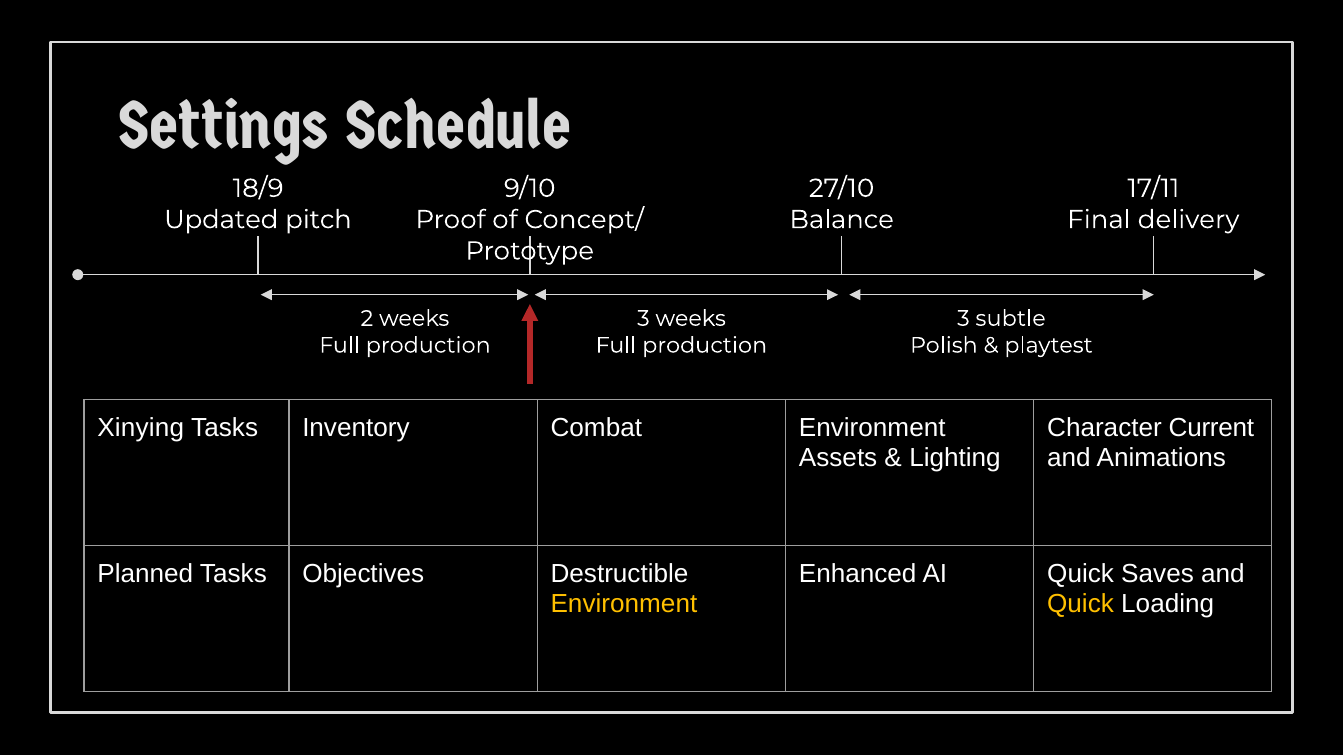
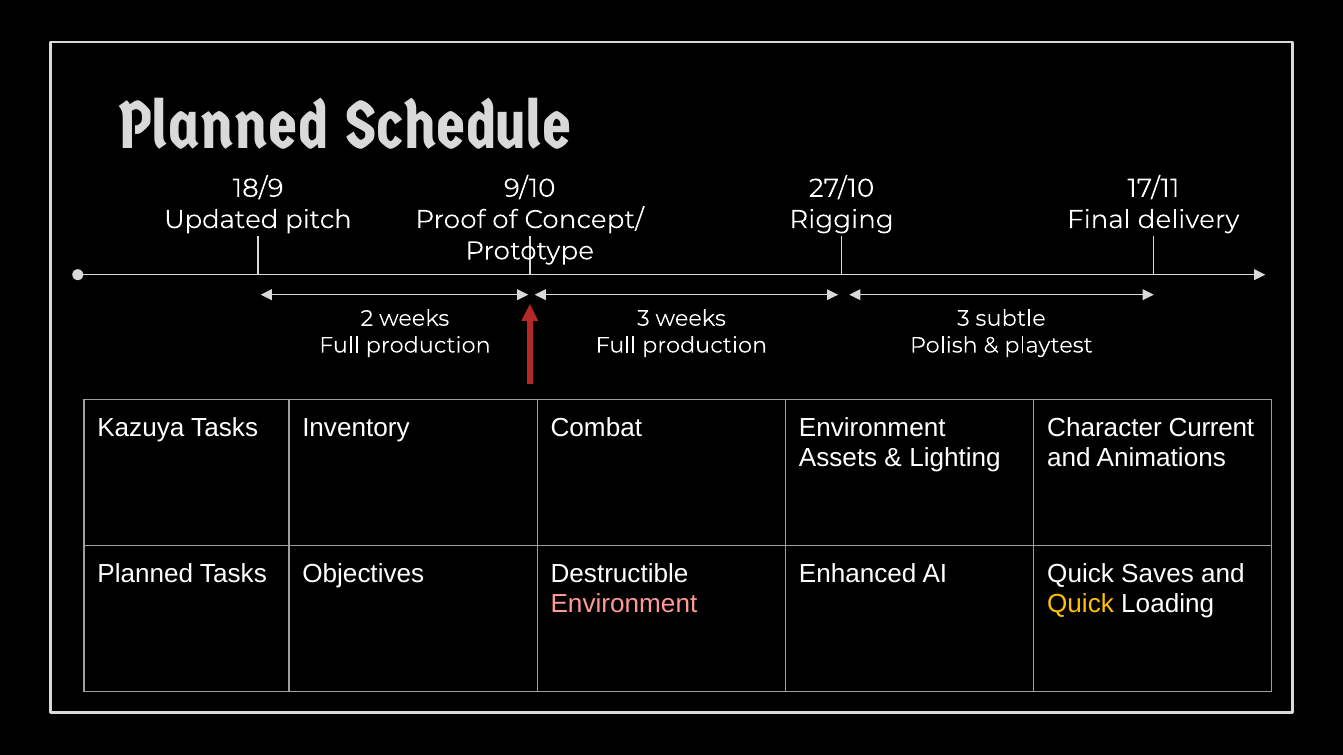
Settings at (223, 126): Settings -> Planned
Balance: Balance -> Rigging
Xinying: Xinying -> Kazuya
Environment at (624, 604) colour: yellow -> pink
